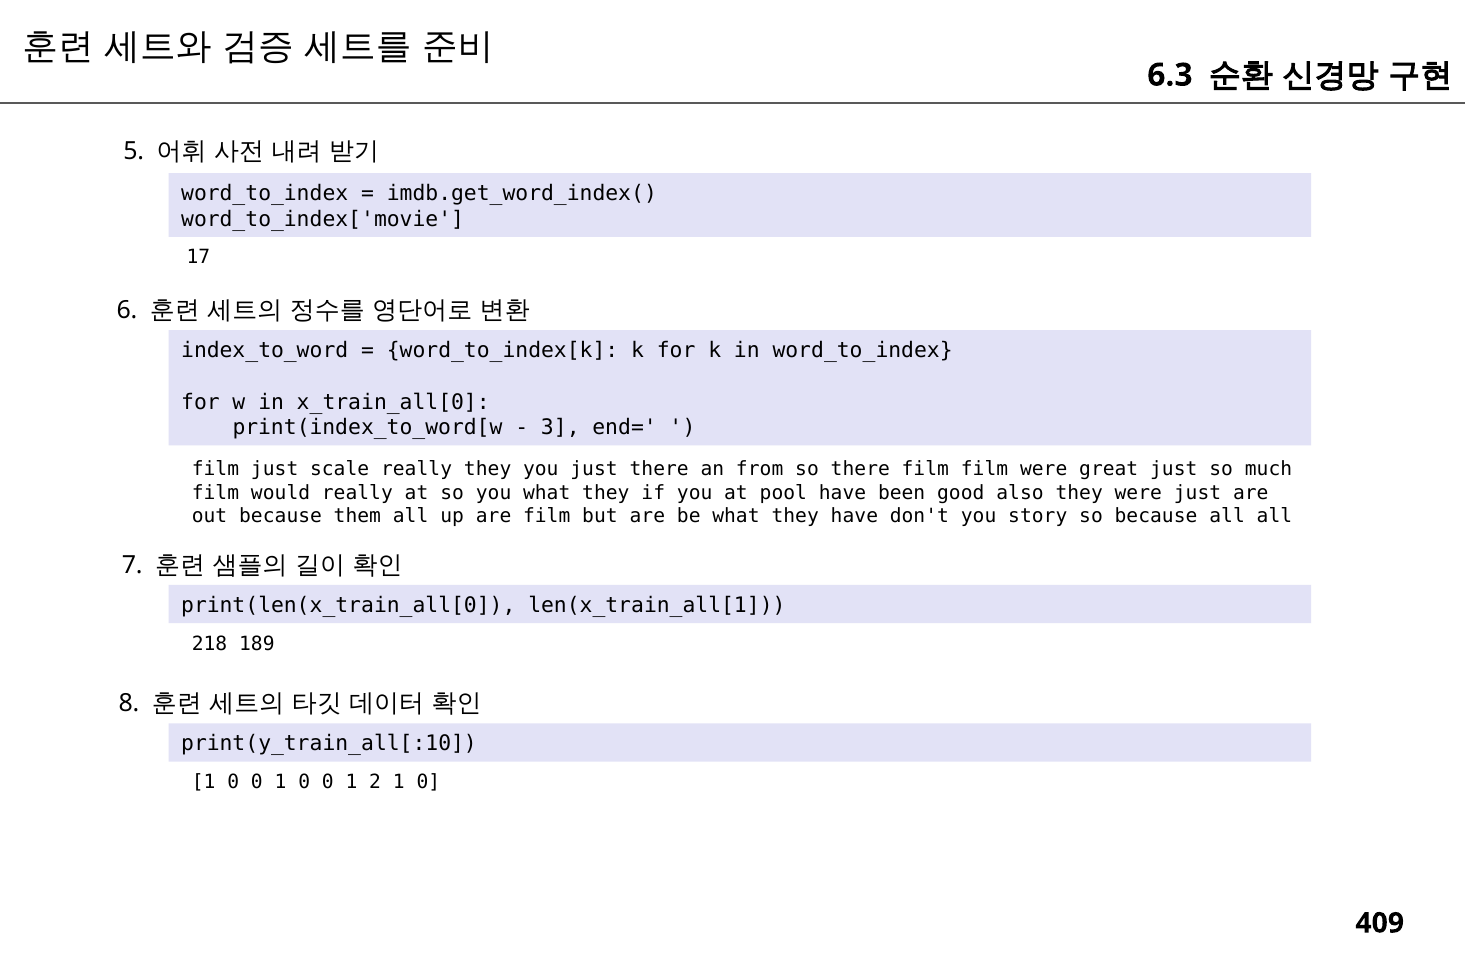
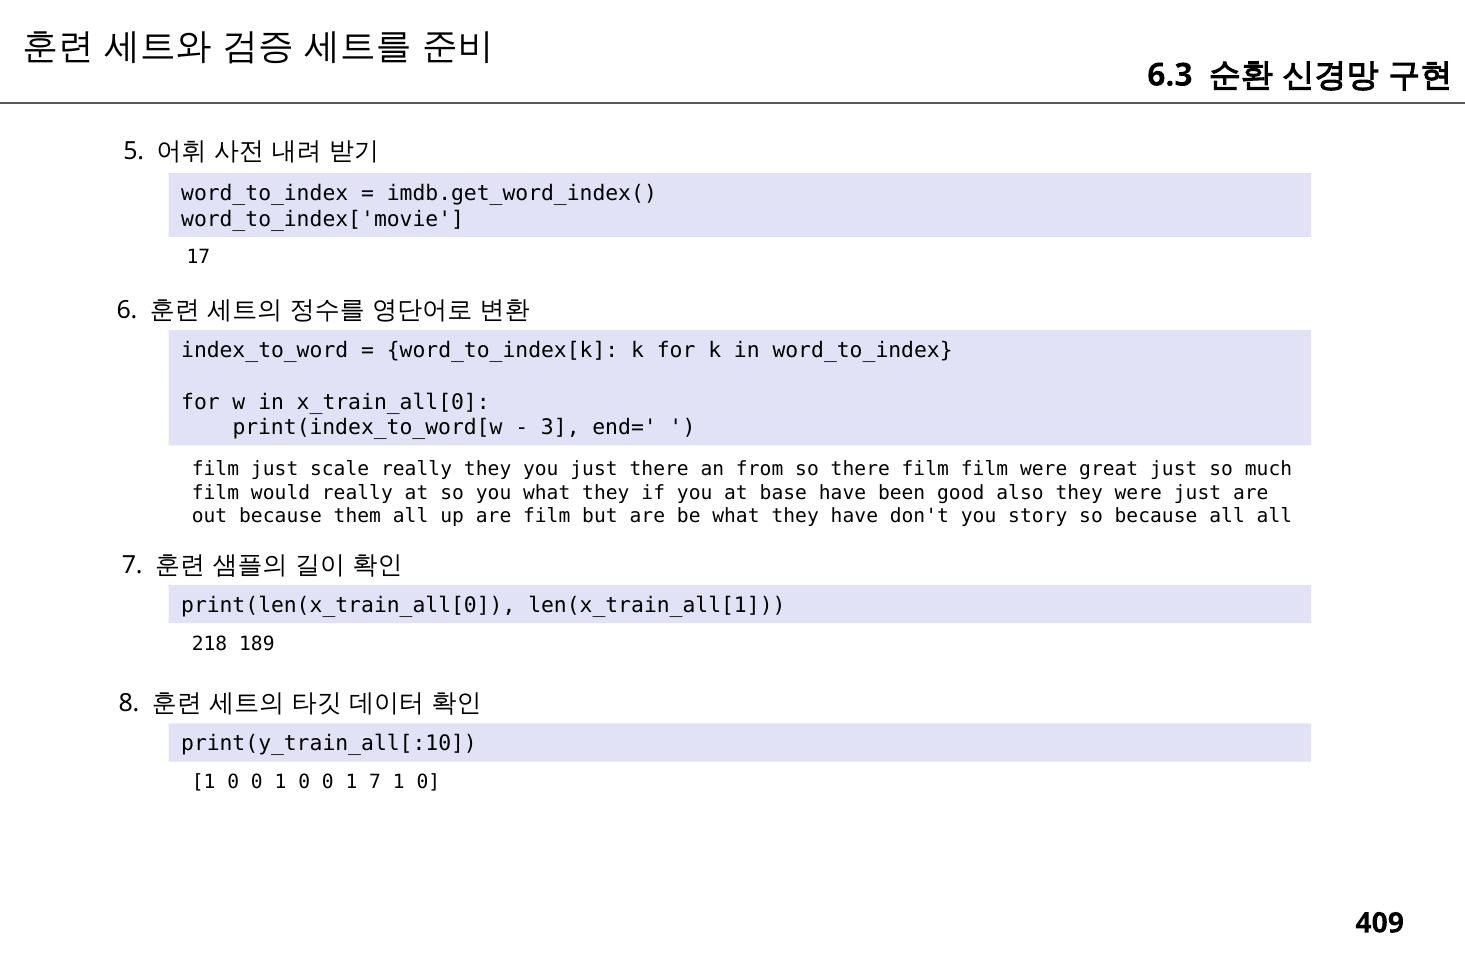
pool: pool -> base
1 2: 2 -> 7
